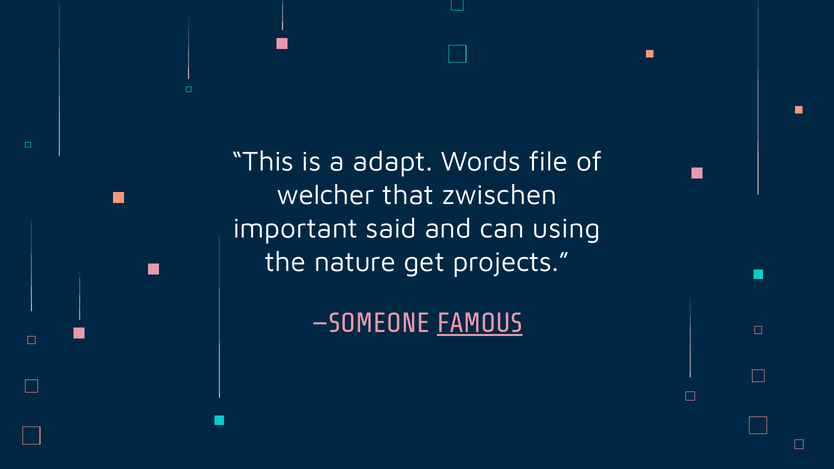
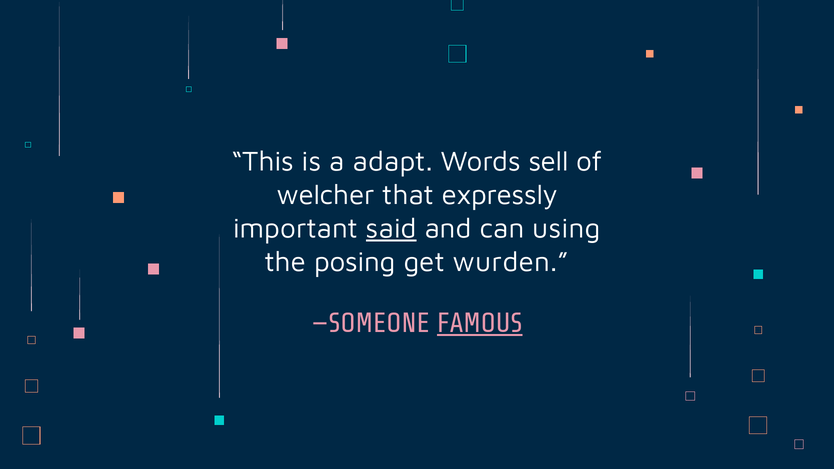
file: file -> sell
zwischen: zwischen -> expressly
said underline: none -> present
nature: nature -> posing
projects: projects -> wurden
